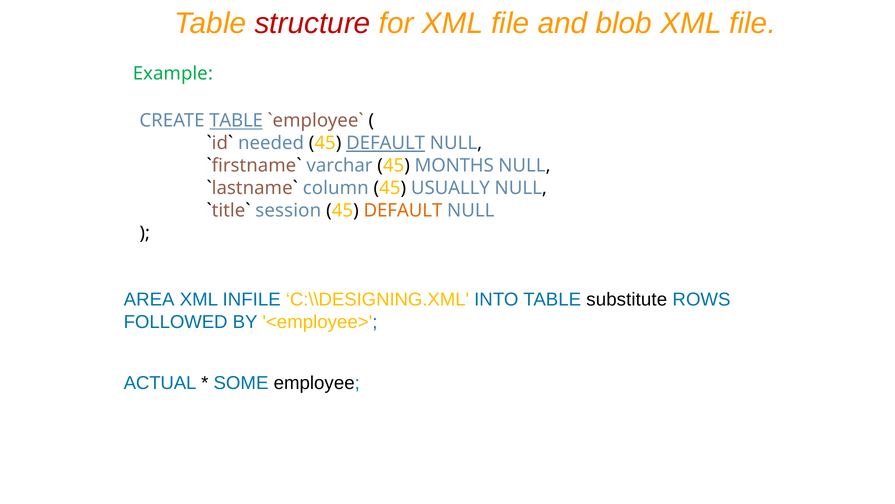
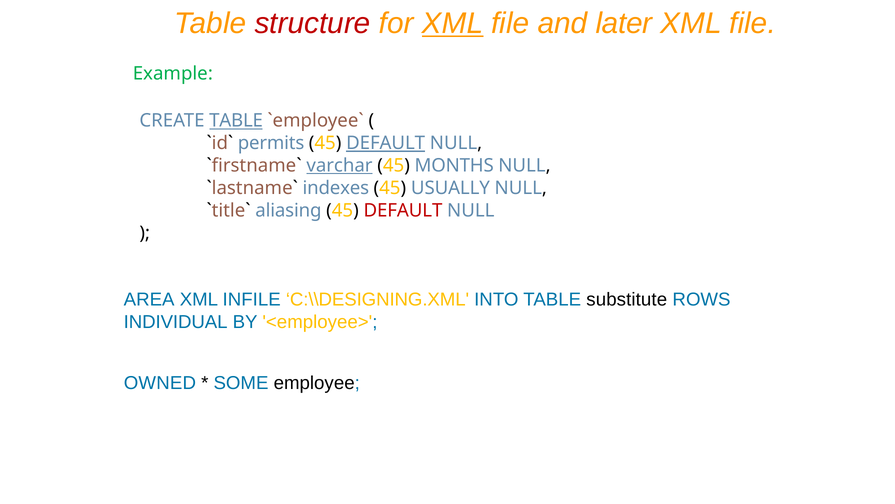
XML at (453, 23) underline: none -> present
blob: blob -> later
needed: needed -> permits
varchar underline: none -> present
column: column -> indexes
session: session -> aliasing
DEFAULT at (403, 210) colour: orange -> red
FOLLOWED: FOLLOWED -> INDIVIDUAL
ACTUAL: ACTUAL -> OWNED
